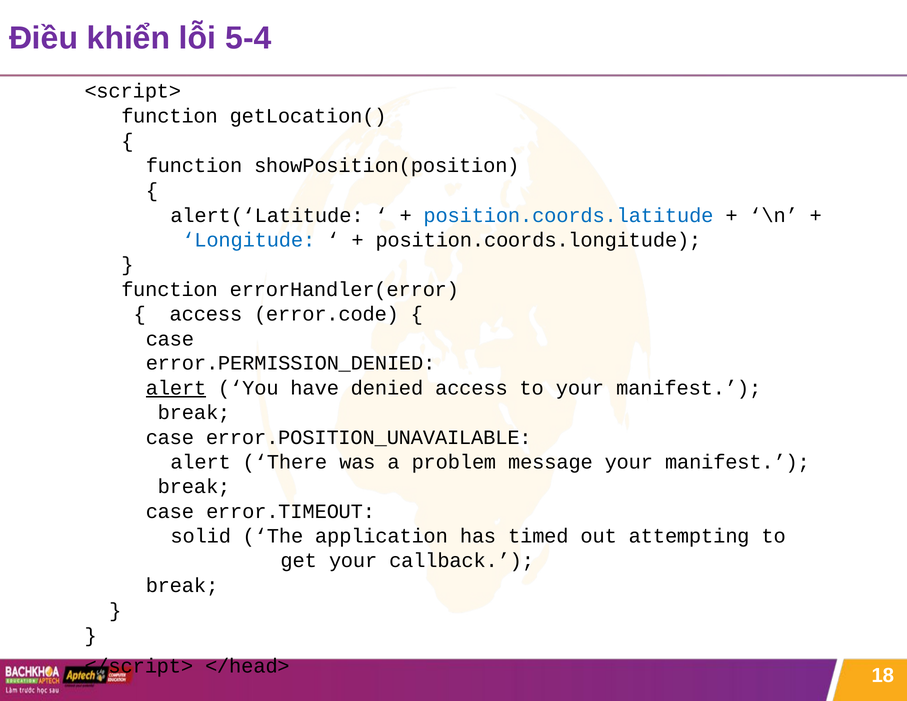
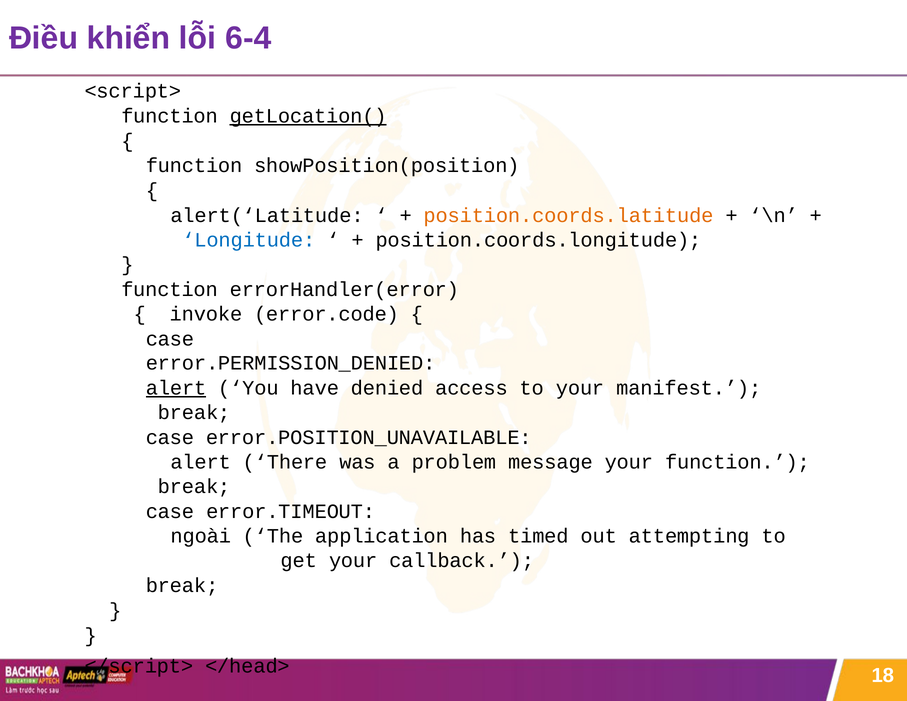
5-4: 5-4 -> 6-4
getLocation( underline: none -> present
position.coords.latitude colour: blue -> orange
access at (206, 314): access -> invoke
manifest at (737, 462): manifest -> function
solid: solid -> ngoài
